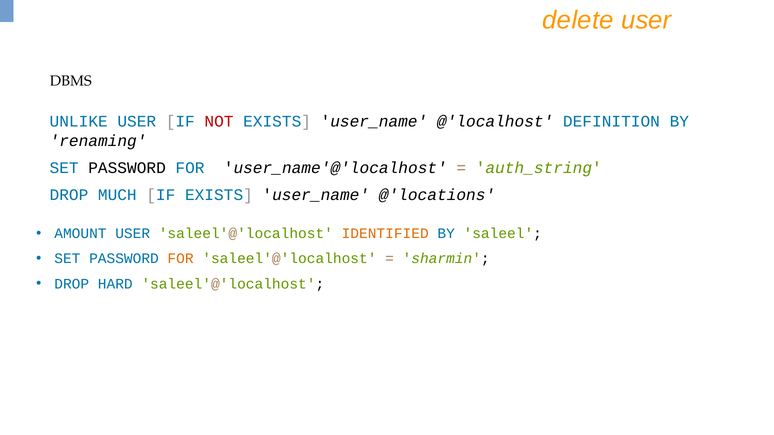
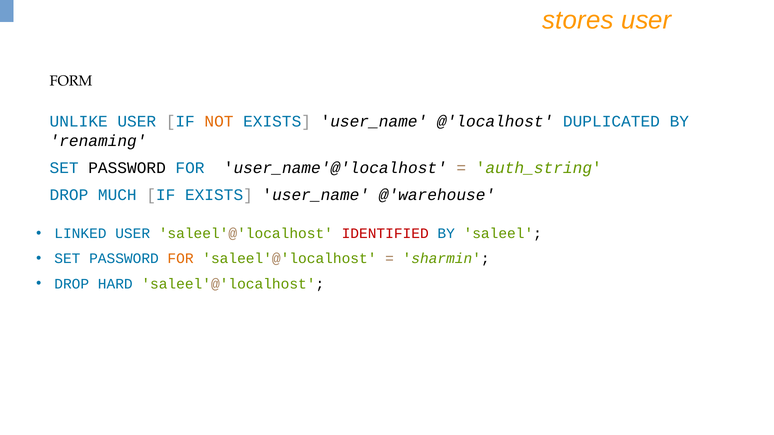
delete: delete -> stores
DBMS: DBMS -> FORM
NOT colour: red -> orange
DEFINITION: DEFINITION -> DUPLICATED
@'locations: @'locations -> @'warehouse
AMOUNT: AMOUNT -> LINKED
IDENTIFIED colour: orange -> red
